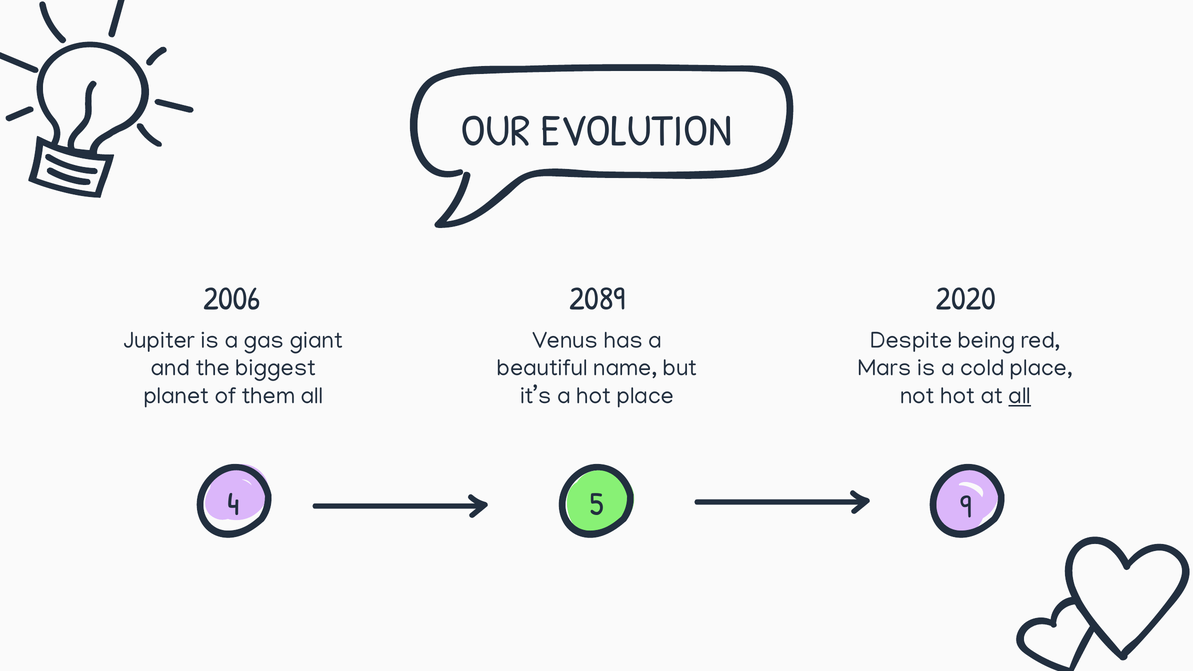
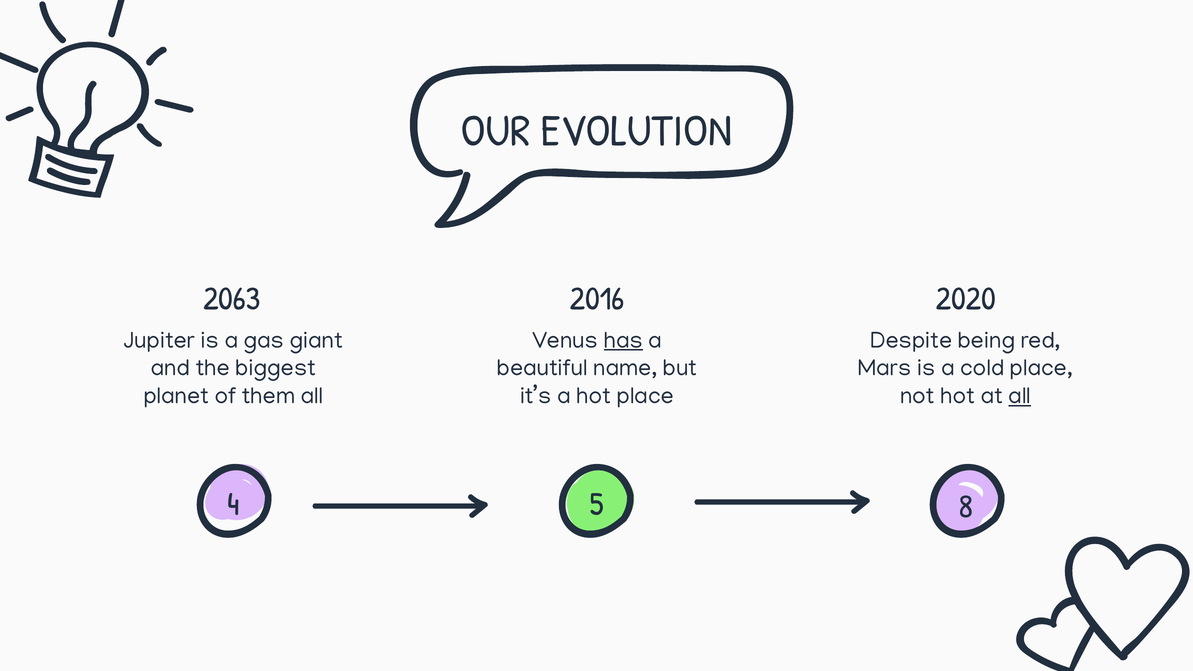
2006: 2006 -> 2063
2089: 2089 -> 2016
has underline: none -> present
9: 9 -> 8
